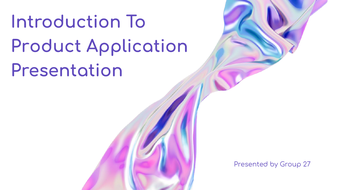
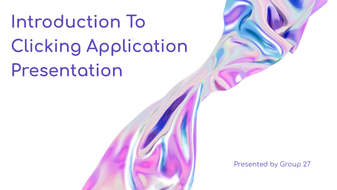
Product: Product -> Clicking
